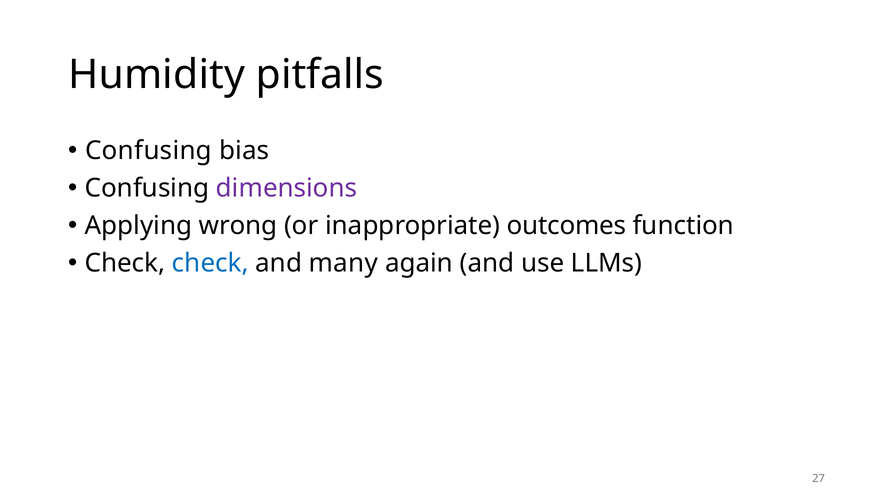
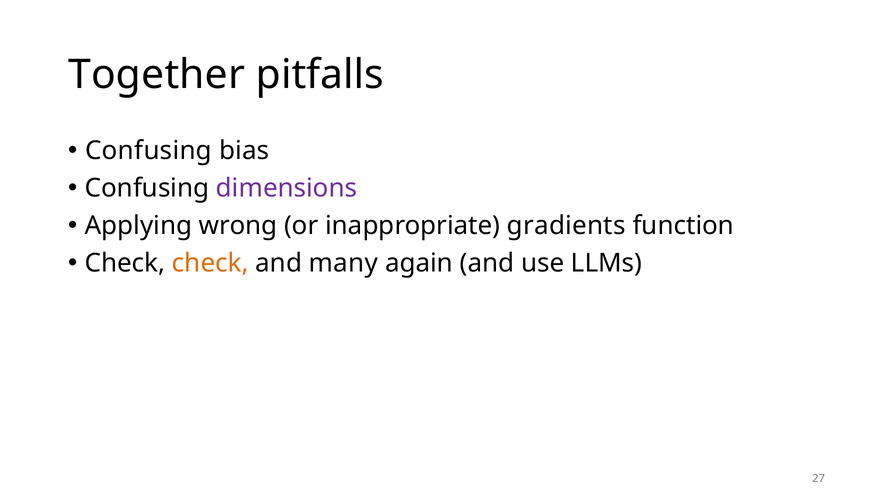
Humidity: Humidity -> Together
outcomes: outcomes -> gradients
check at (210, 263) colour: blue -> orange
